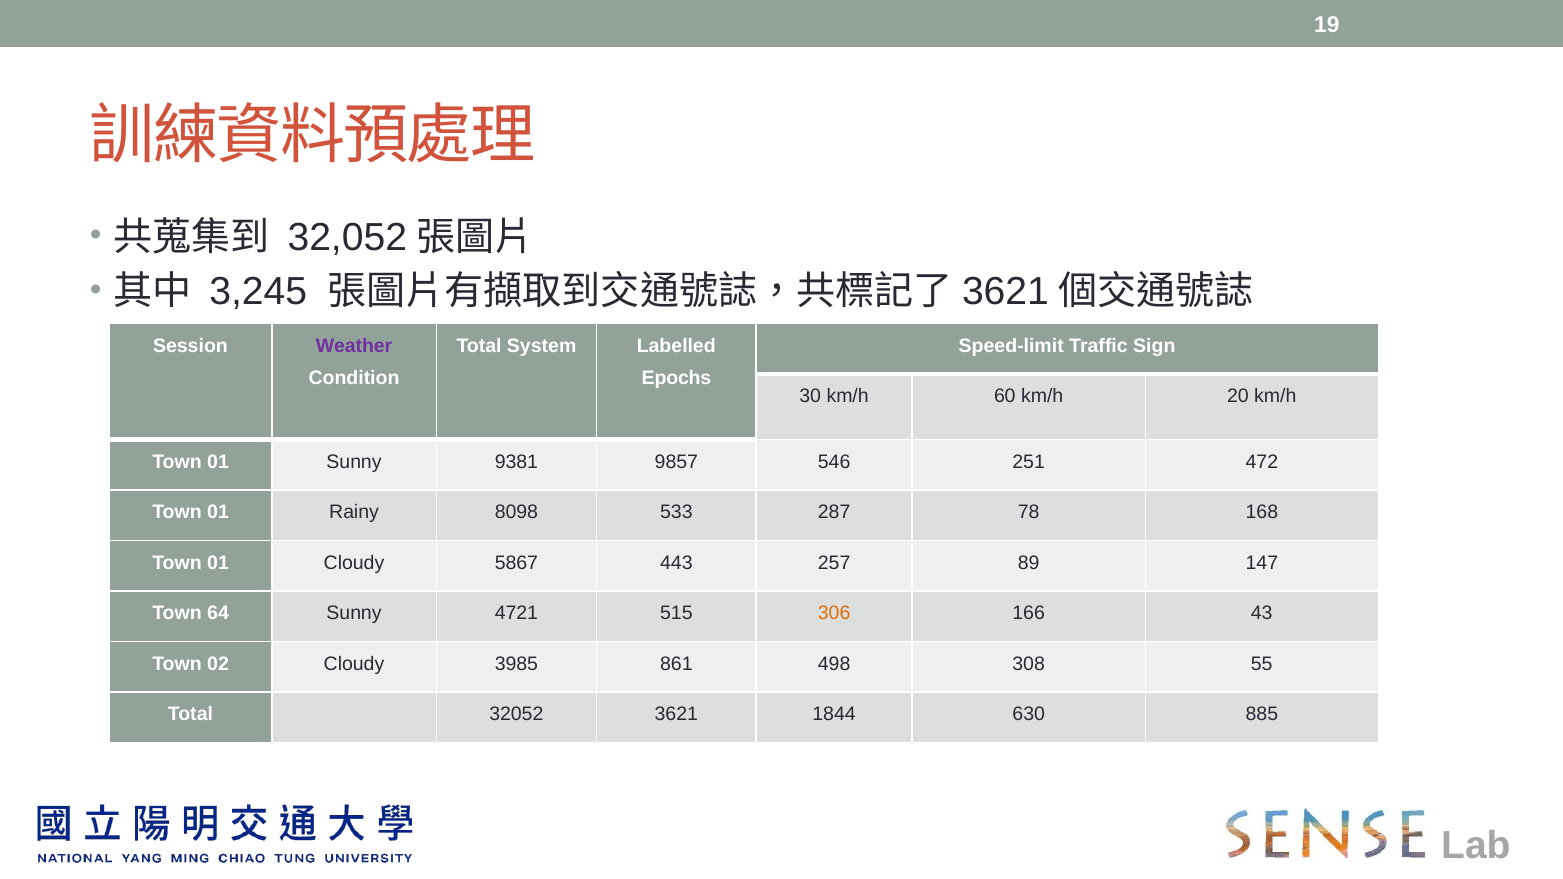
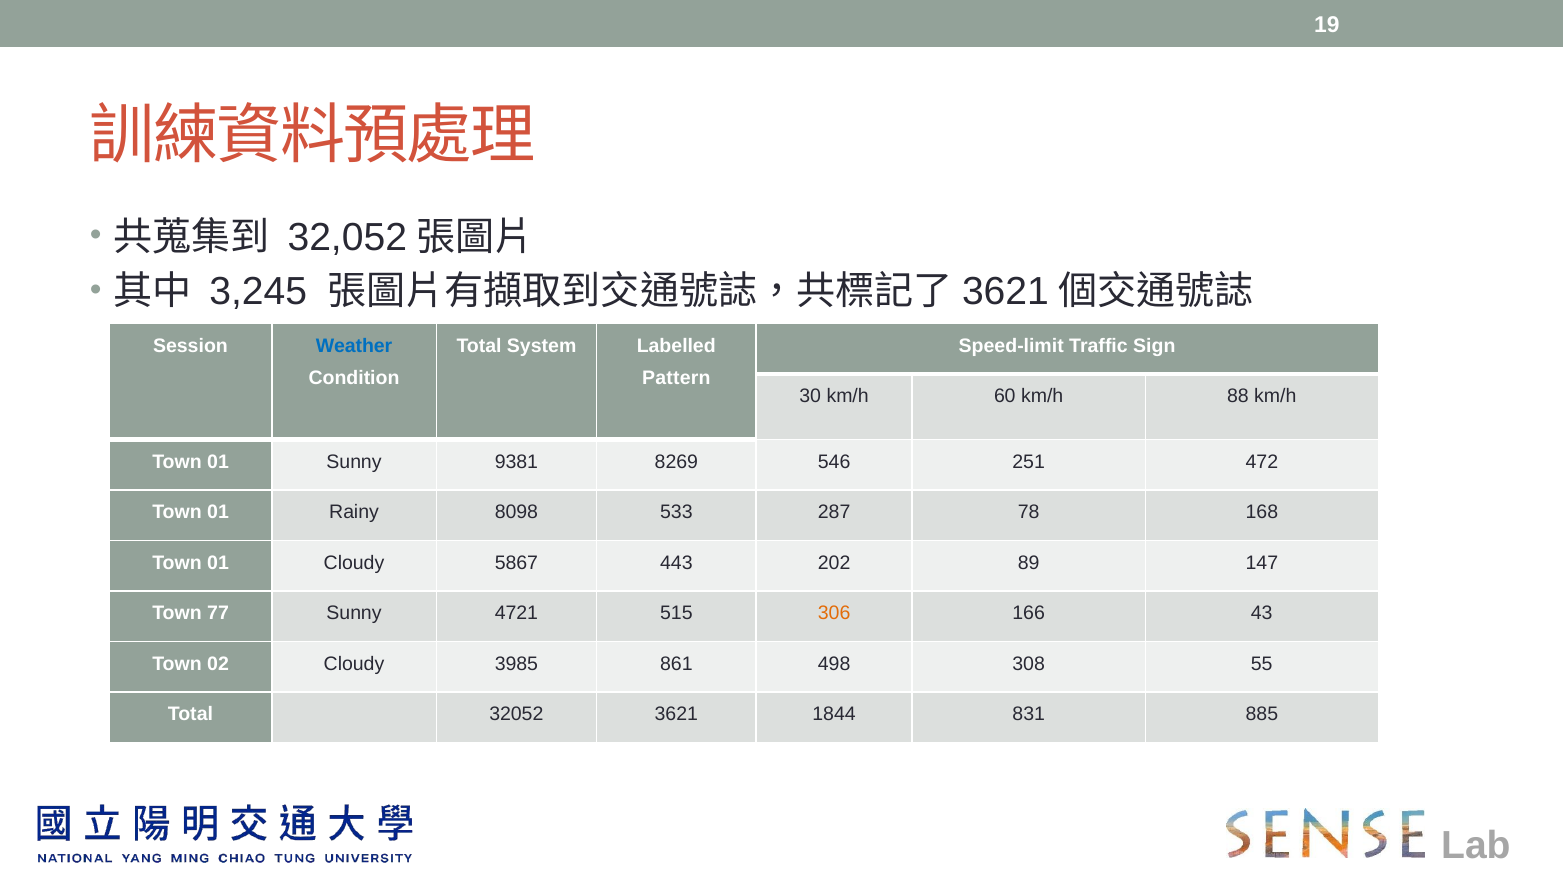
Weather colour: purple -> blue
Epochs: Epochs -> Pattern
20: 20 -> 88
9857: 9857 -> 8269
257: 257 -> 202
64: 64 -> 77
630: 630 -> 831
